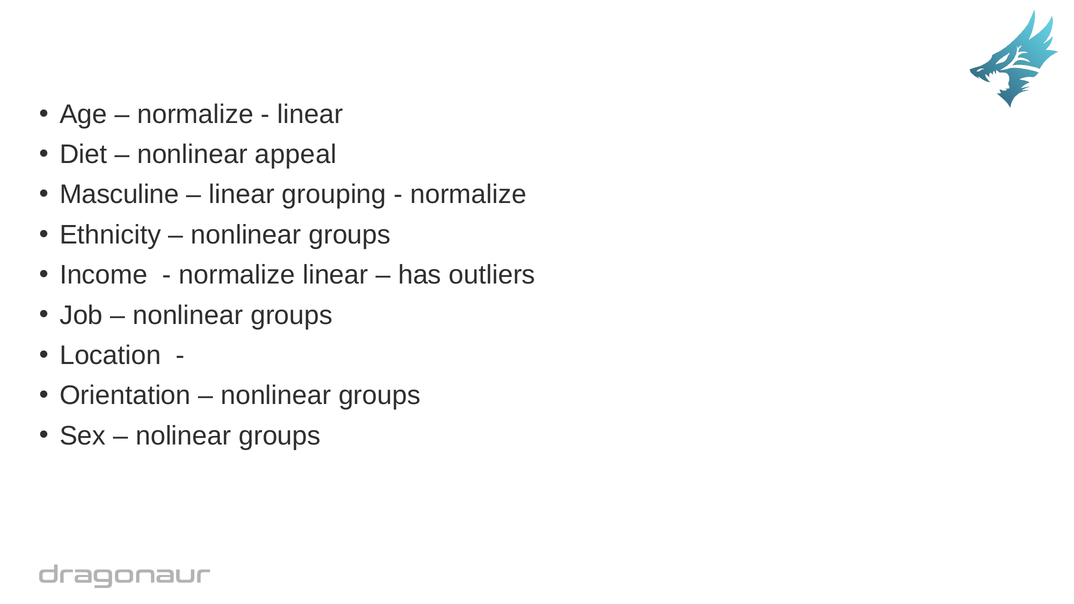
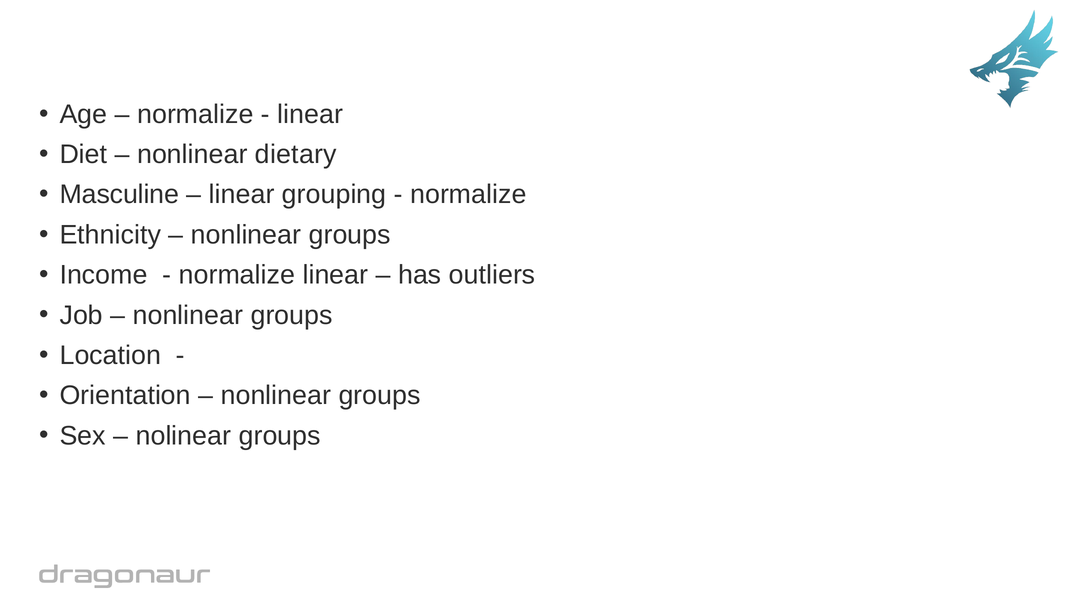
appeal: appeal -> dietary
